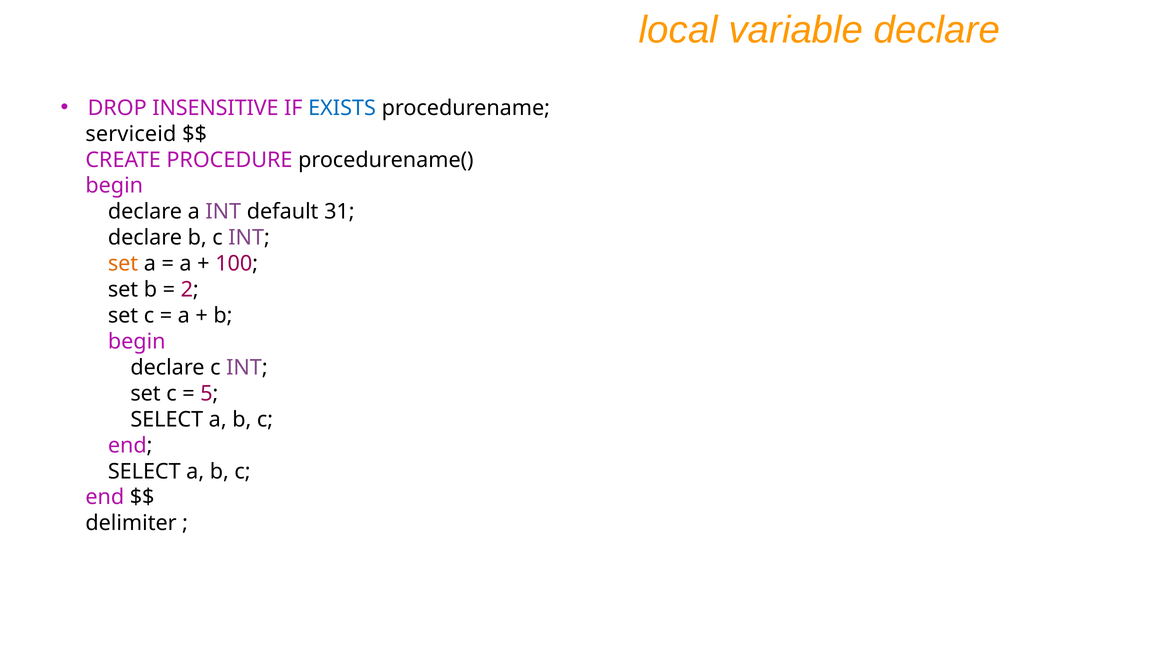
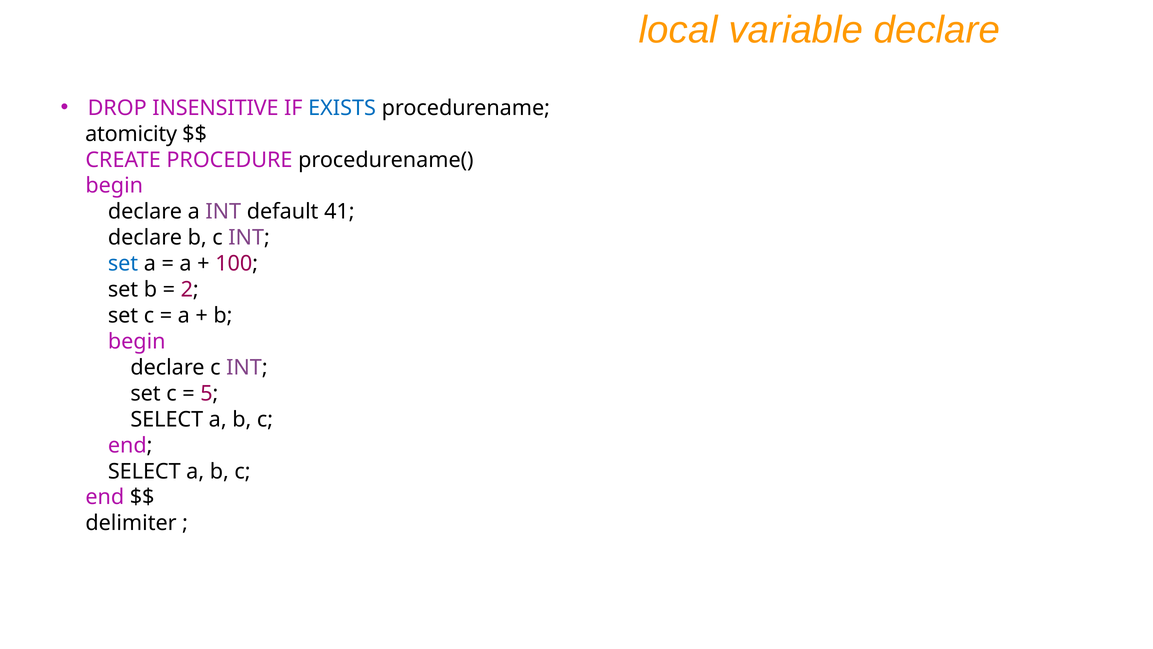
serviceid: serviceid -> atomicity
31: 31 -> 41
set at (123, 264) colour: orange -> blue
